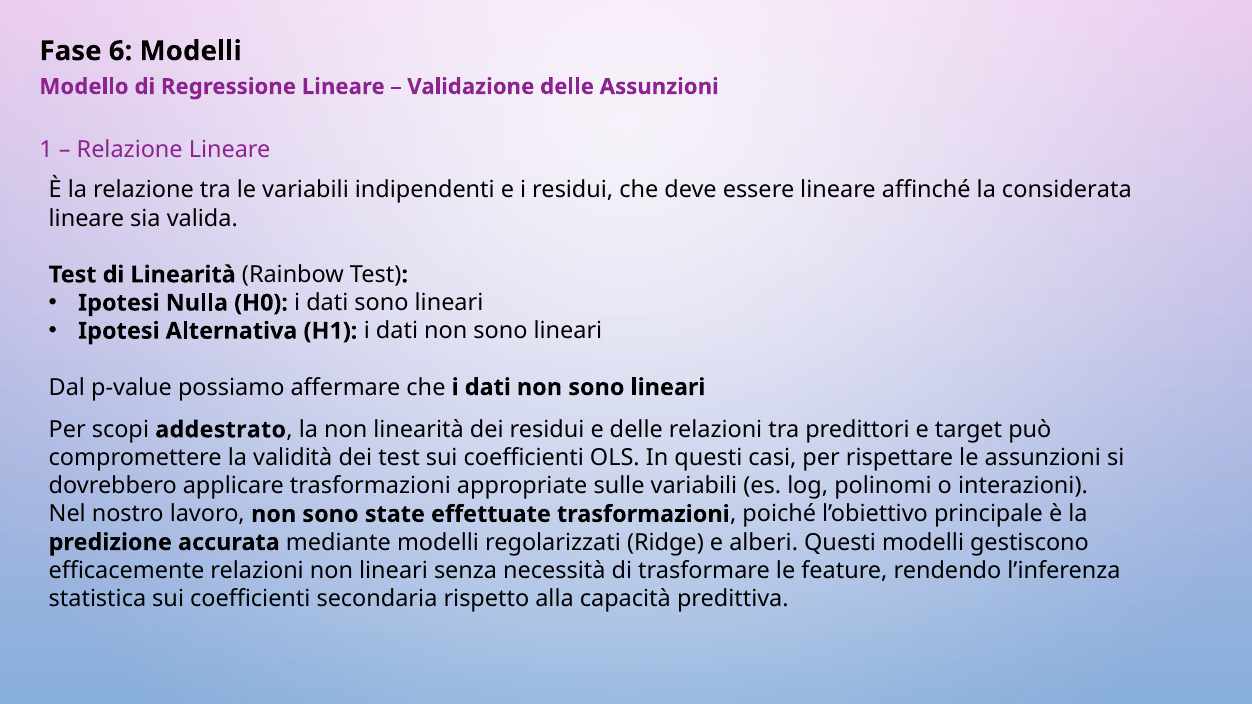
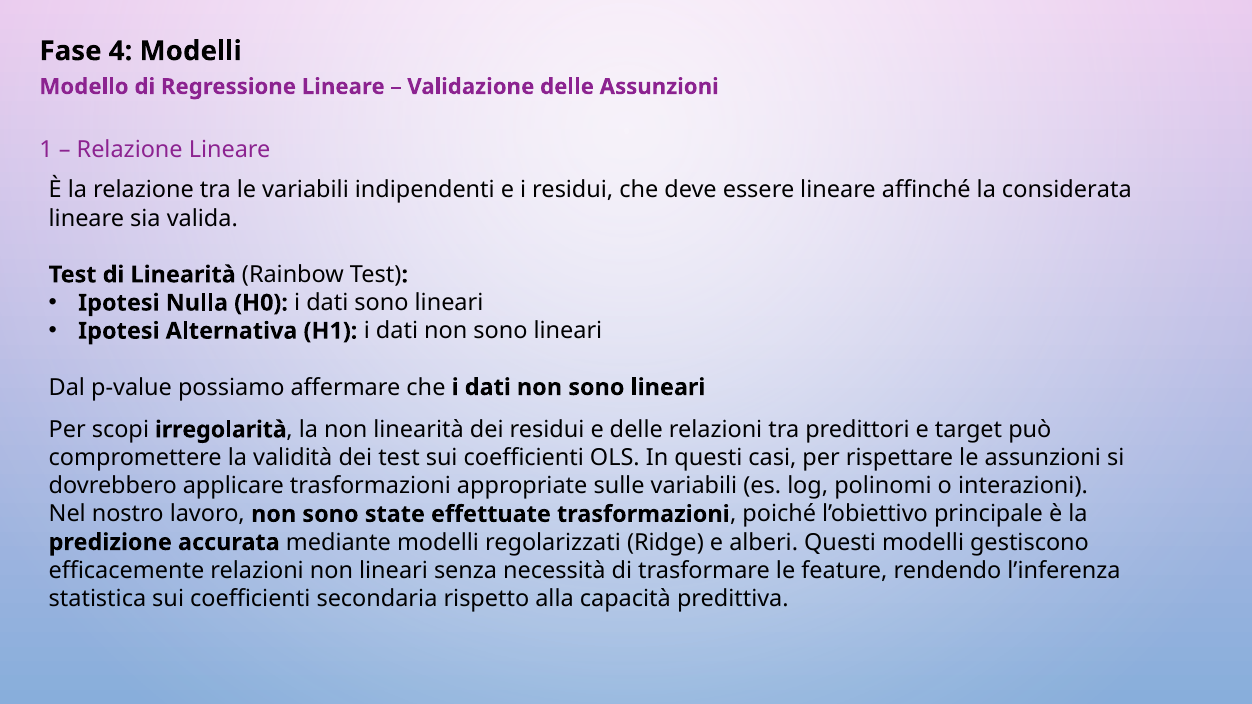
6: 6 -> 4
addestrato: addestrato -> irregolarità
